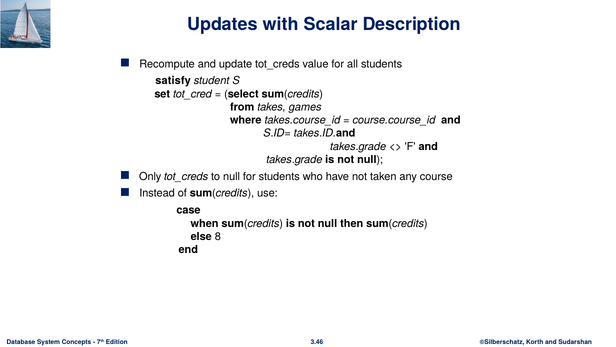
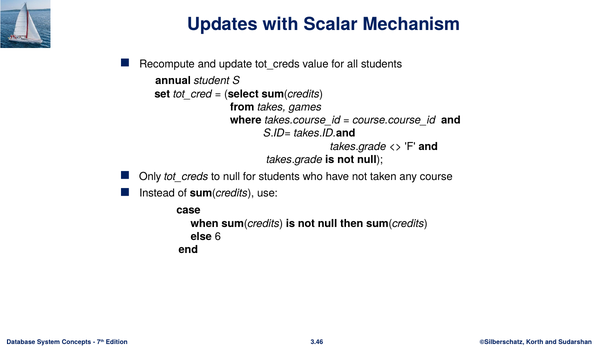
Description: Description -> Mechanism
satisfy: satisfy -> annual
8: 8 -> 6
